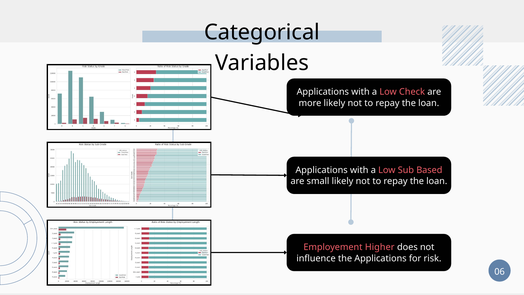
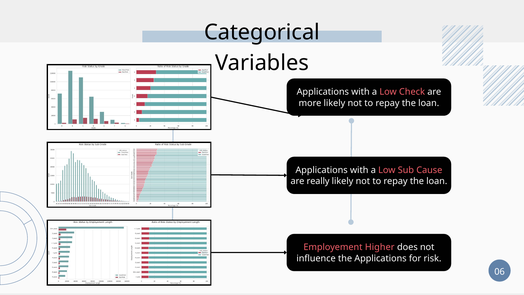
Based: Based -> Cause
small: small -> really
